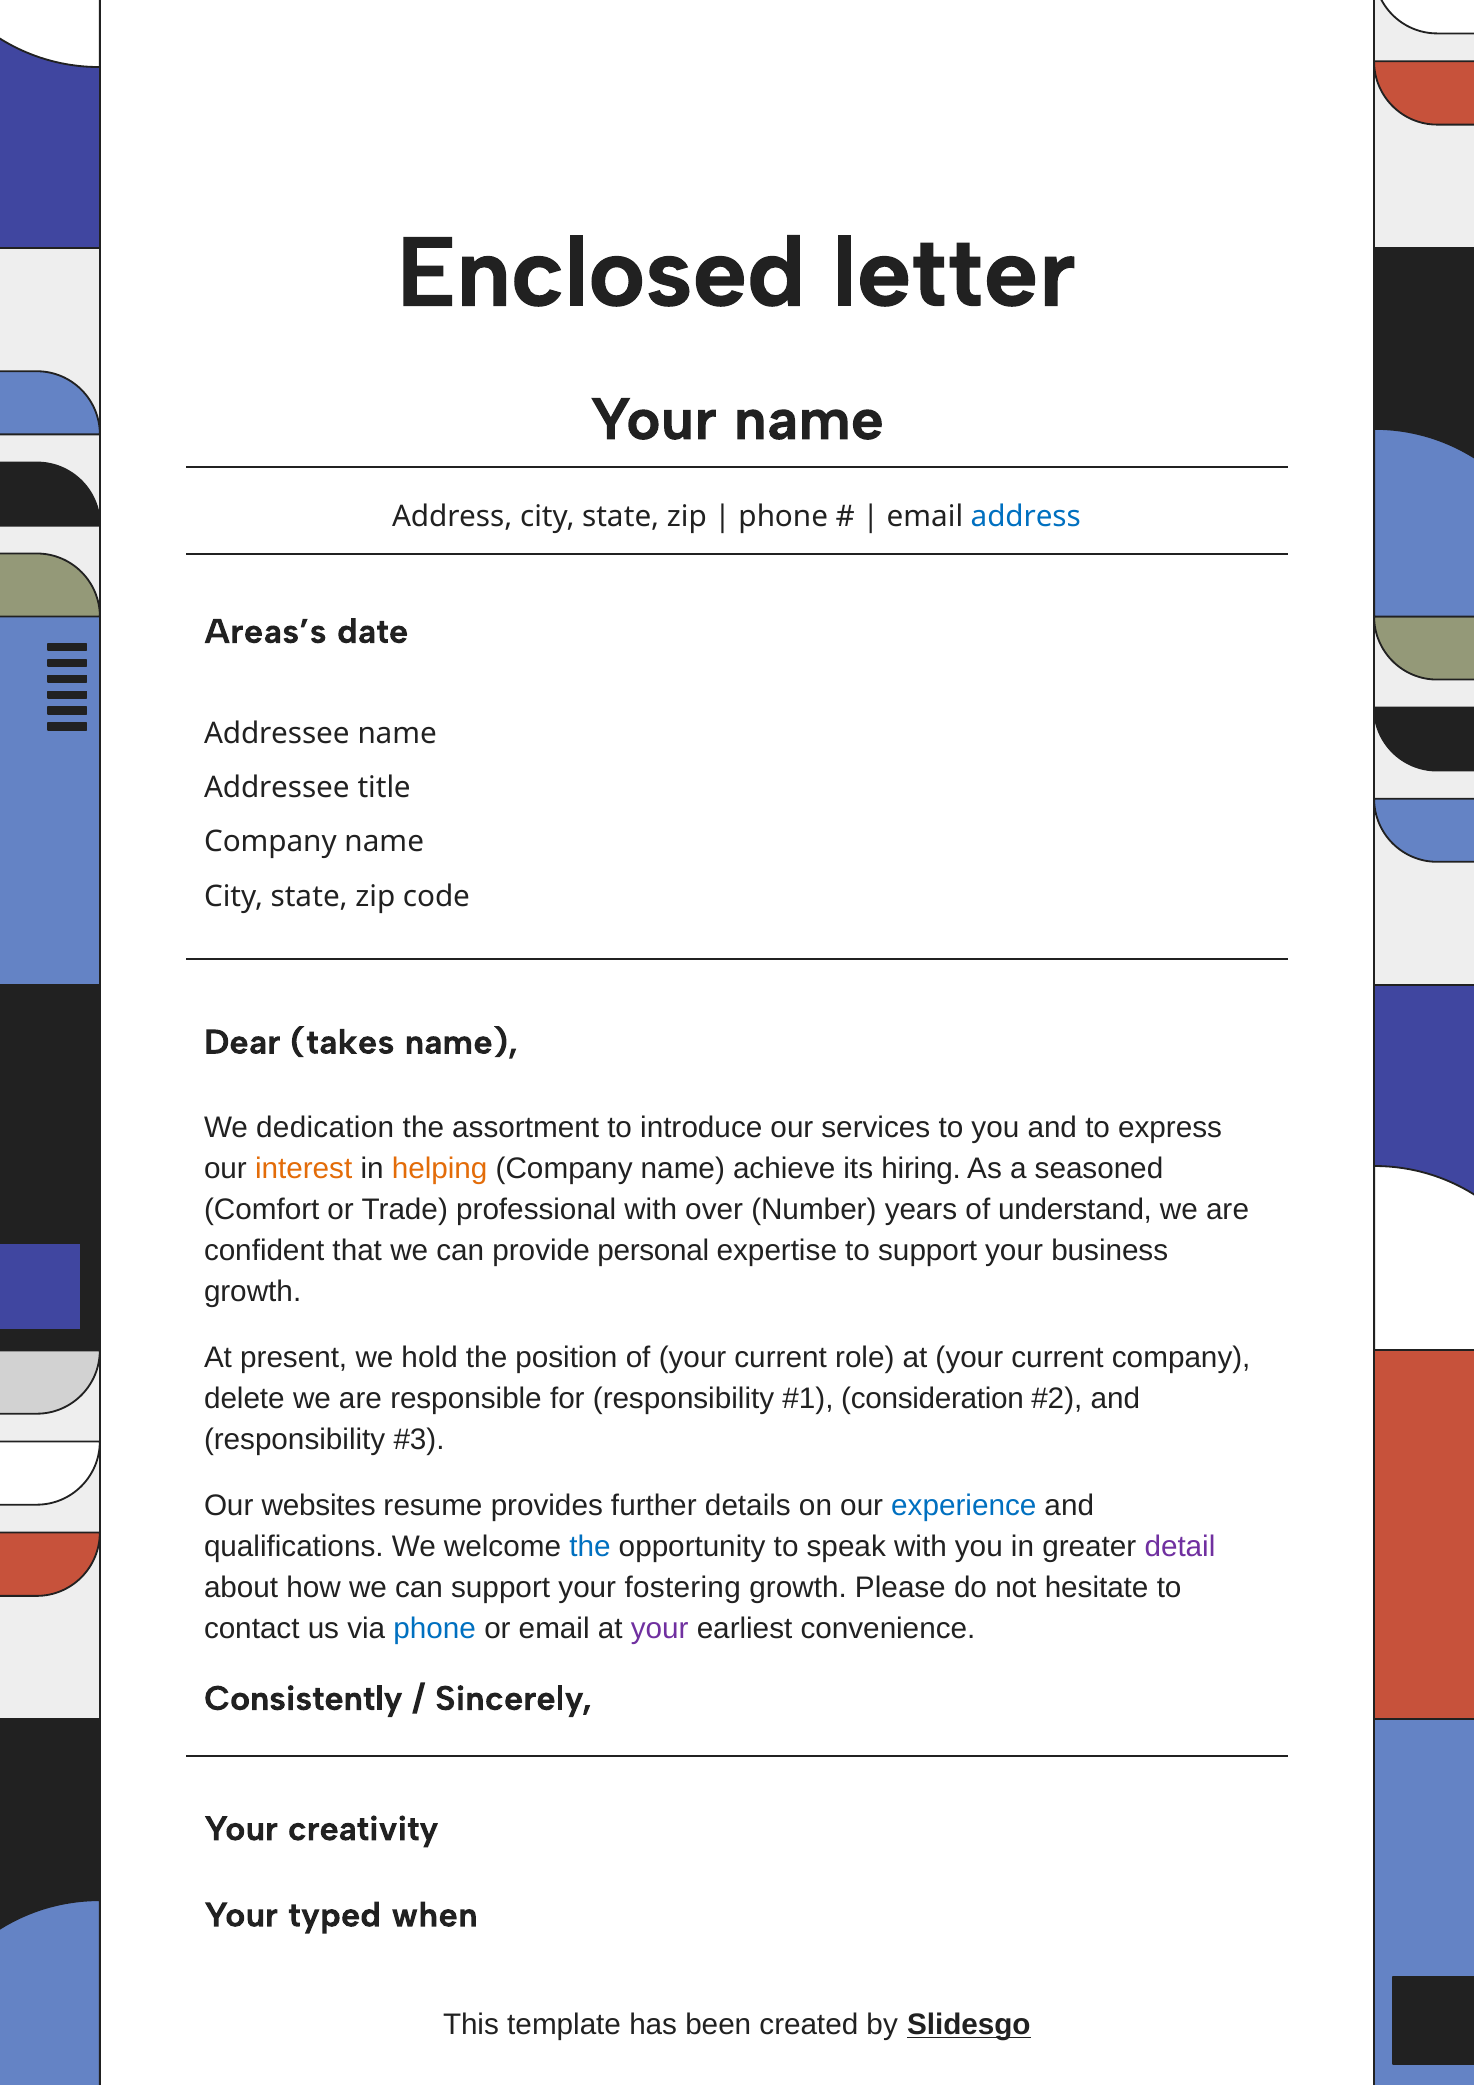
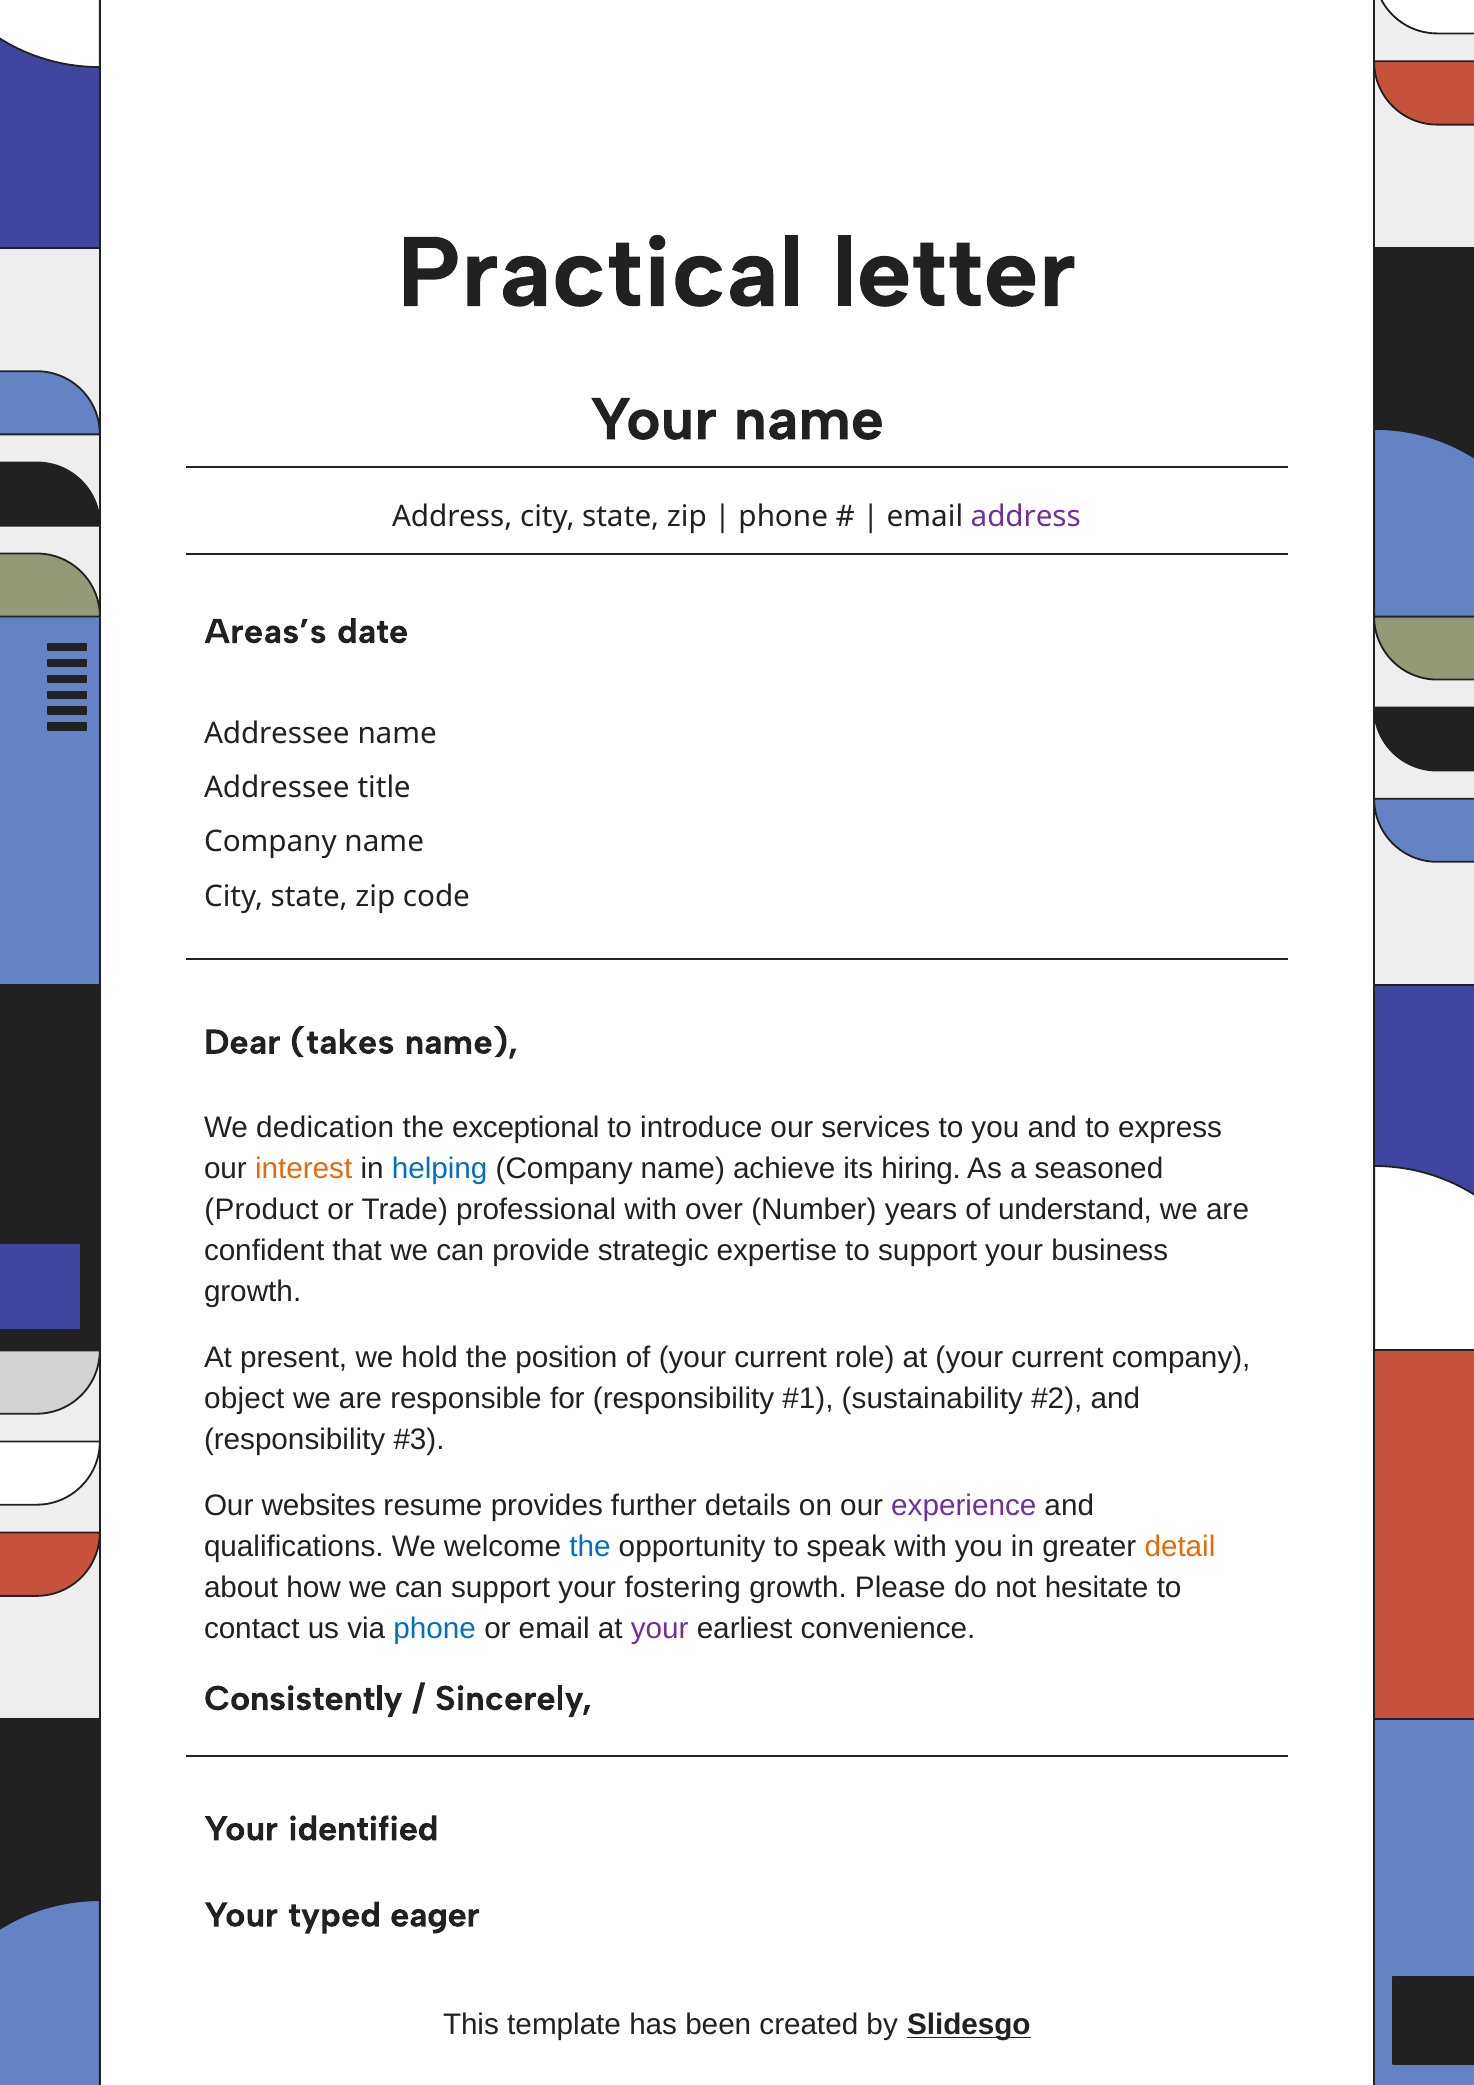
Enclosed: Enclosed -> Practical
address at (1026, 517) colour: blue -> purple
assortment: assortment -> exceptional
helping colour: orange -> blue
Comfort: Comfort -> Product
personal: personal -> strategic
delete: delete -> object
consideration: consideration -> sustainability
experience colour: blue -> purple
detail colour: purple -> orange
creativity: creativity -> identified
when: when -> eager
